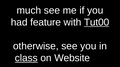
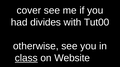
much: much -> cover
feature: feature -> divides
Tut00 underline: present -> none
